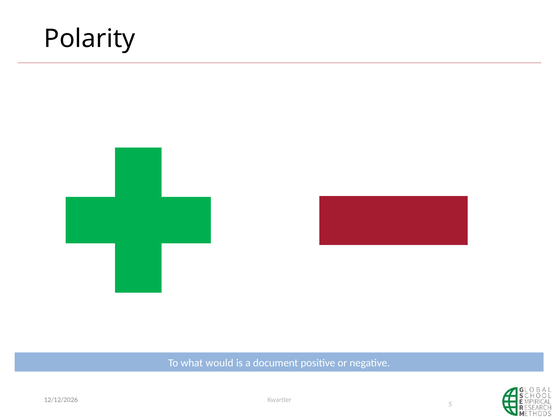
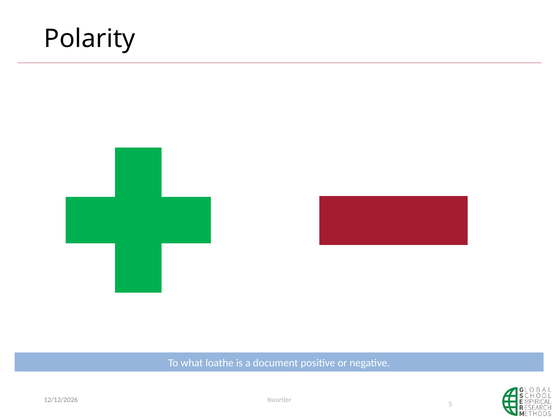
would: would -> loathe
